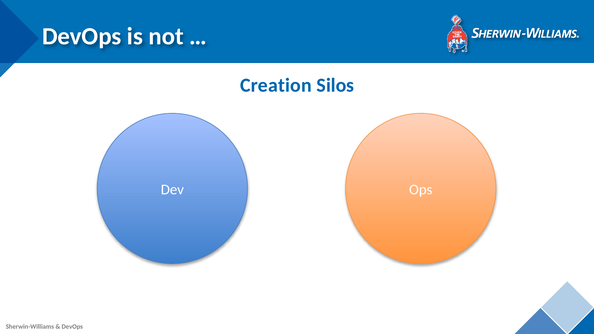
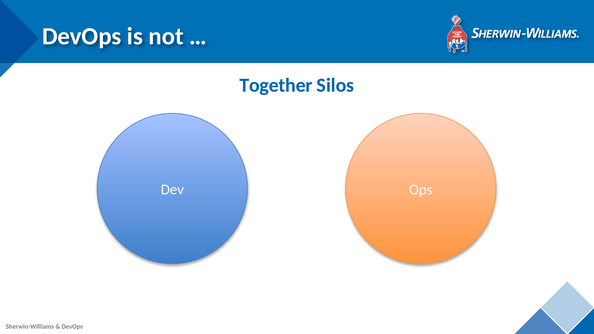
Creation: Creation -> Together
